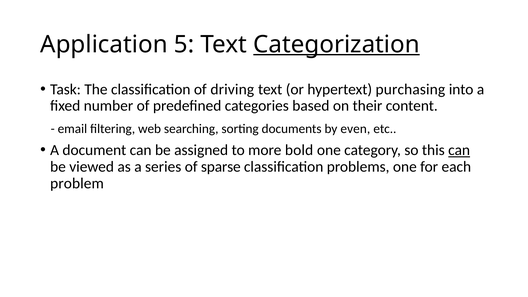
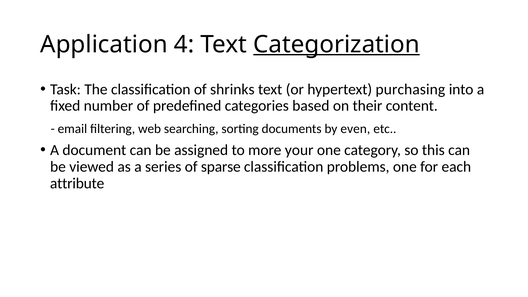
5: 5 -> 4
driving: driving -> shrinks
bold: bold -> your
can at (459, 150) underline: present -> none
problem: problem -> attribute
